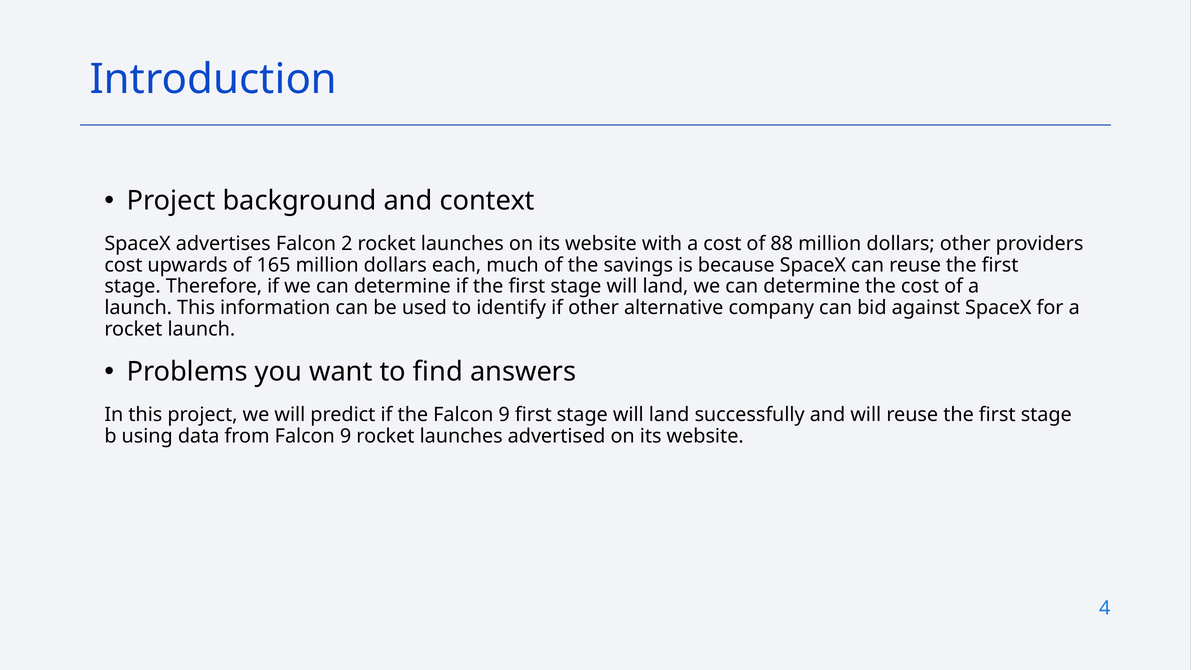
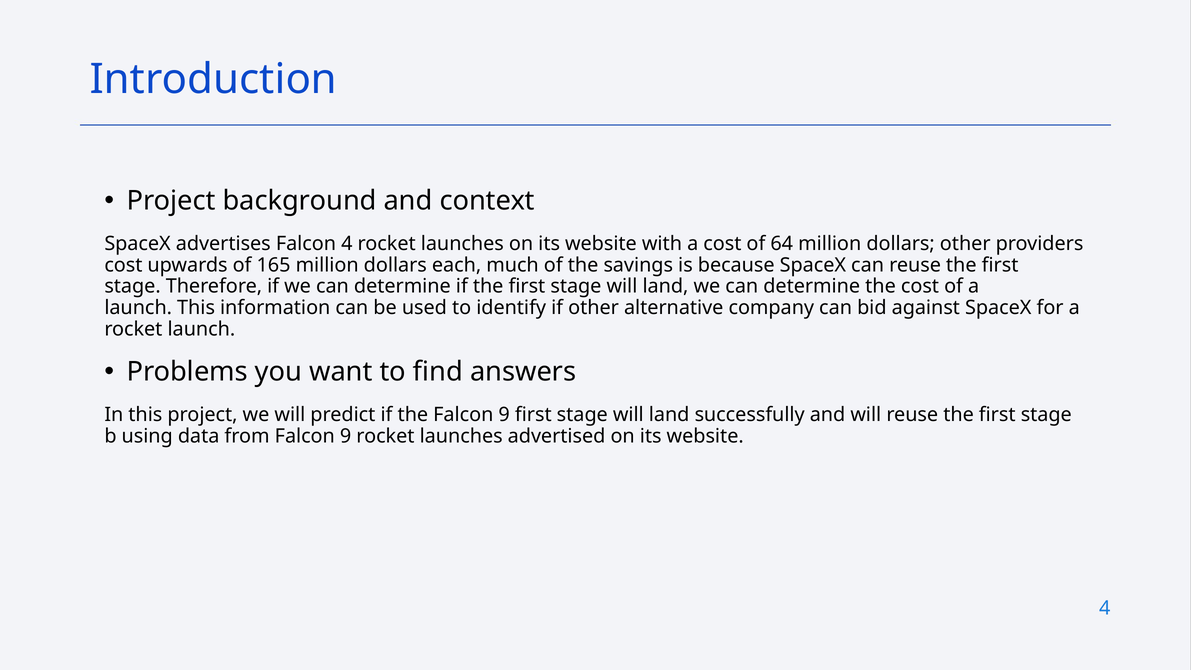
Falcon 2: 2 -> 4
88: 88 -> 64
